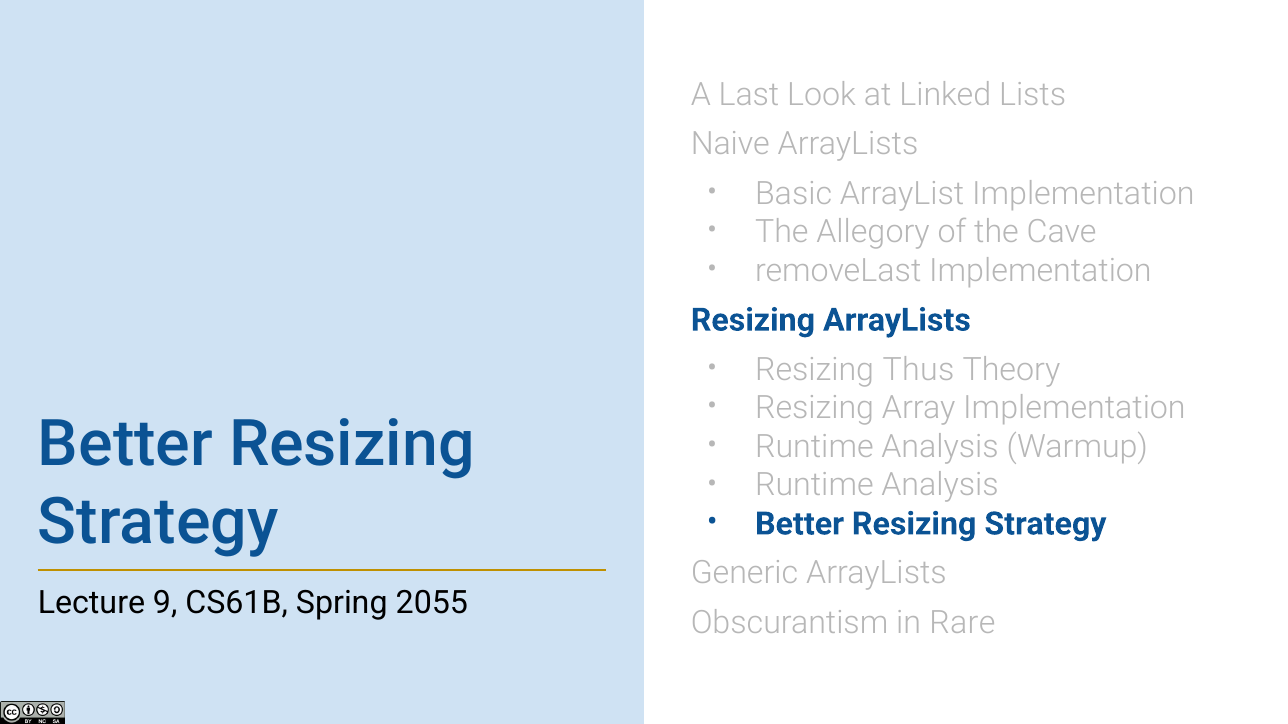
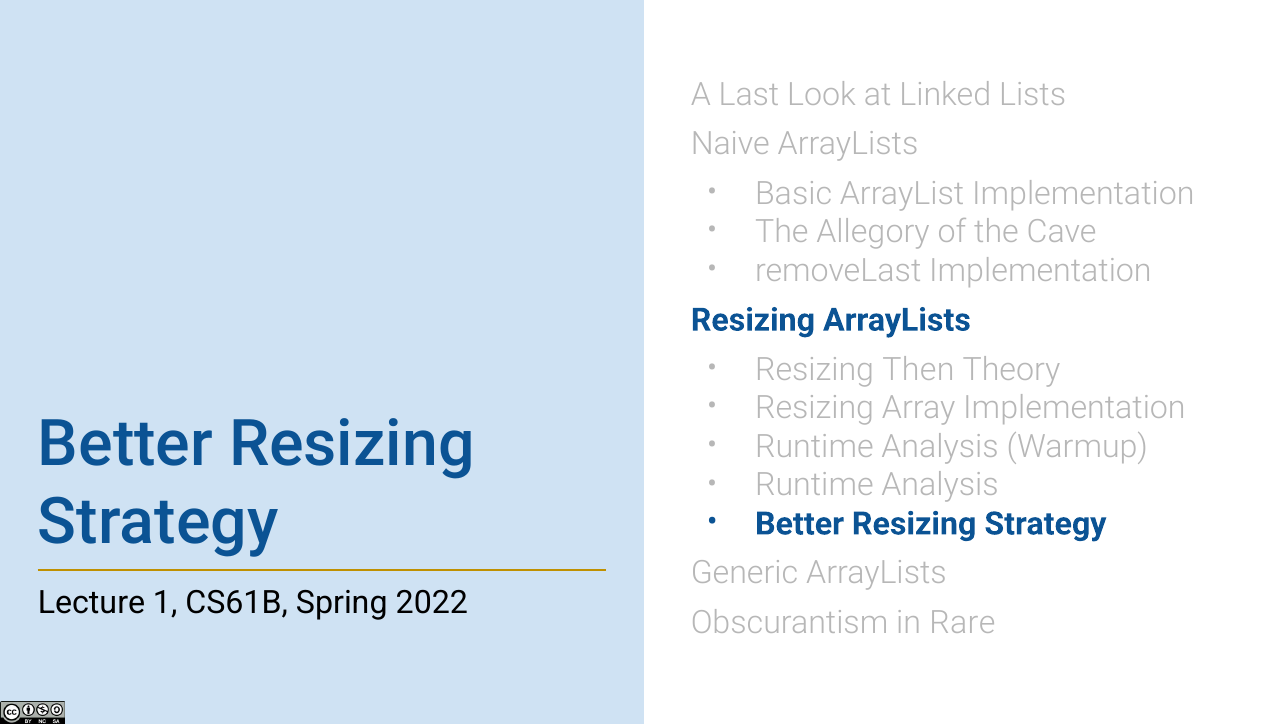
Thus: Thus -> Then
9: 9 -> 1
2055: 2055 -> 2022
